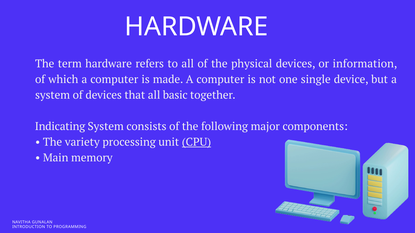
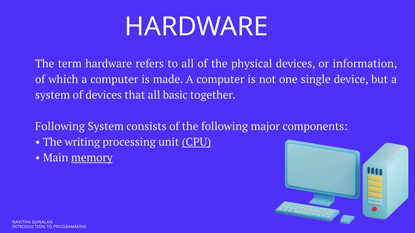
Indicating at (60, 127): Indicating -> Following
variety: variety -> writing
memory underline: none -> present
